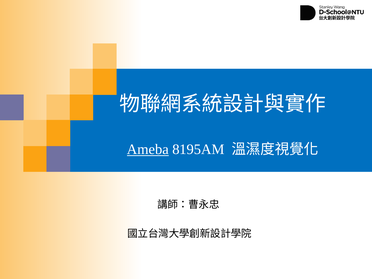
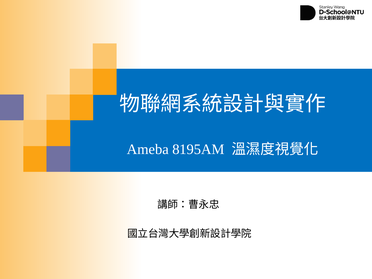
Ameba underline: present -> none
